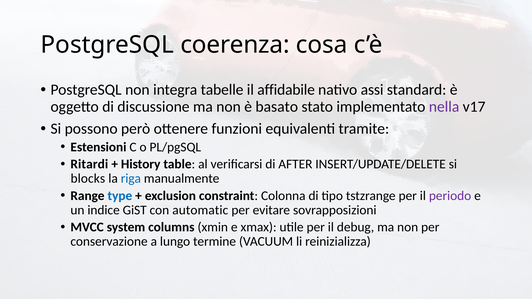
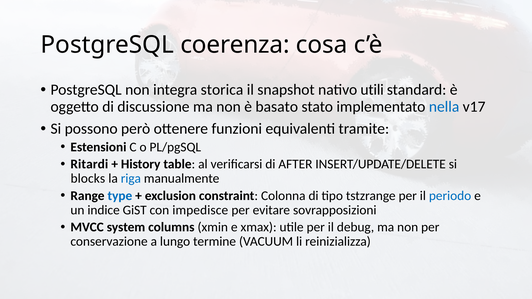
tabelle: tabelle -> storica
affidabile: affidabile -> snapshot
assi: assi -> utili
nella colour: purple -> blue
periodo colour: purple -> blue
automatic: automatic -> impedisce
